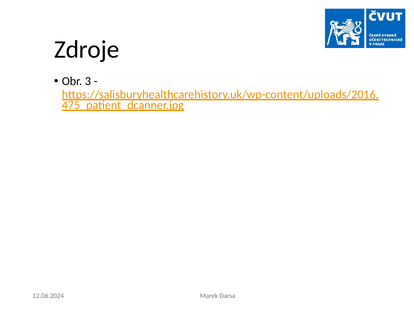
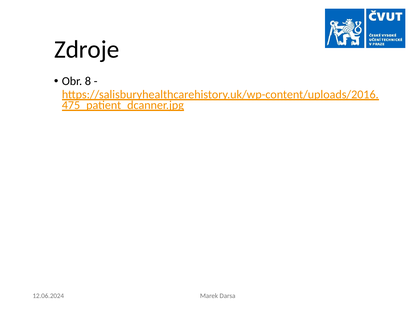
3: 3 -> 8
